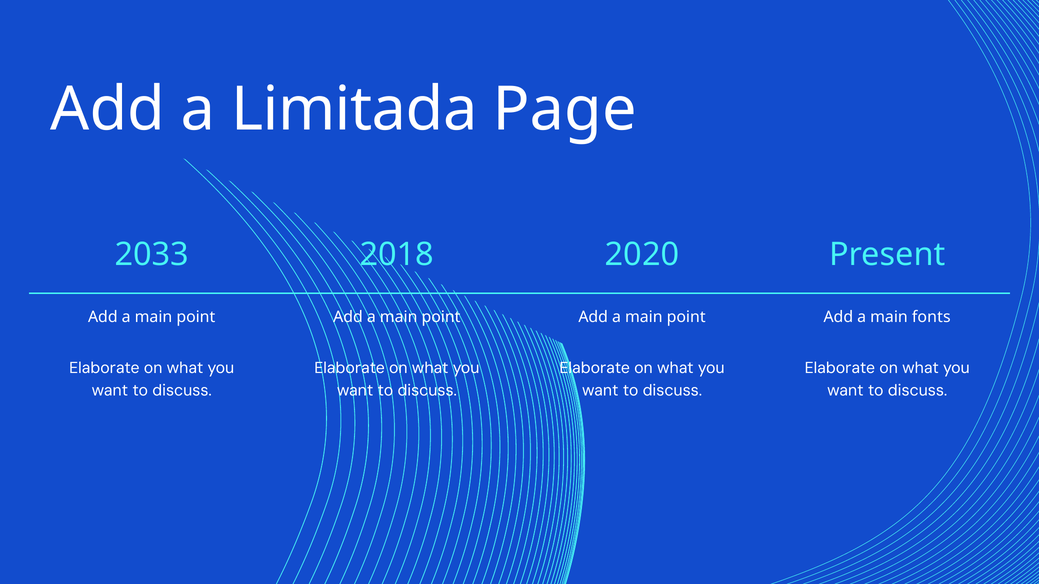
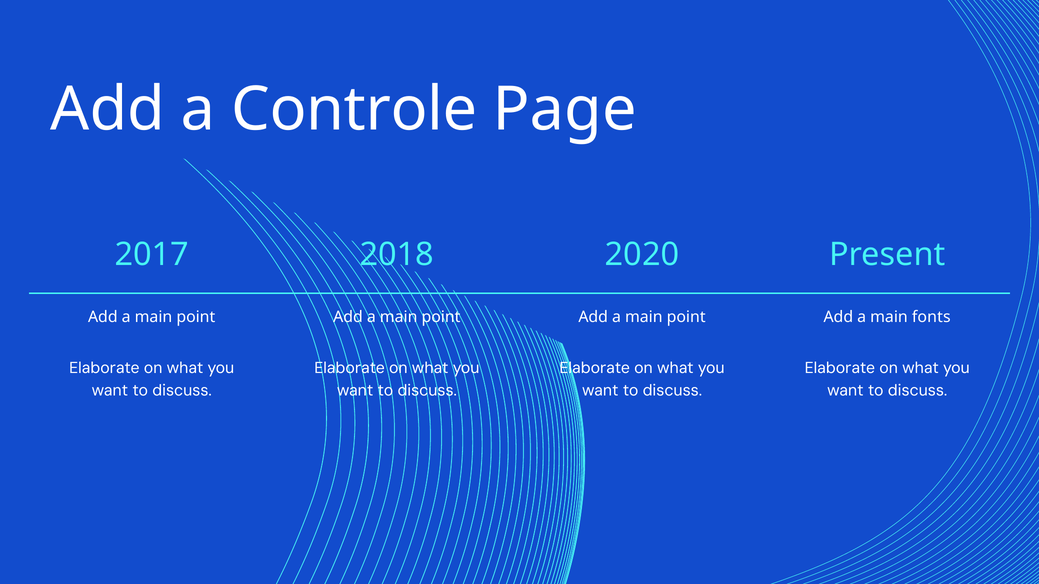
Limitada: Limitada -> Controle
2033: 2033 -> 2017
